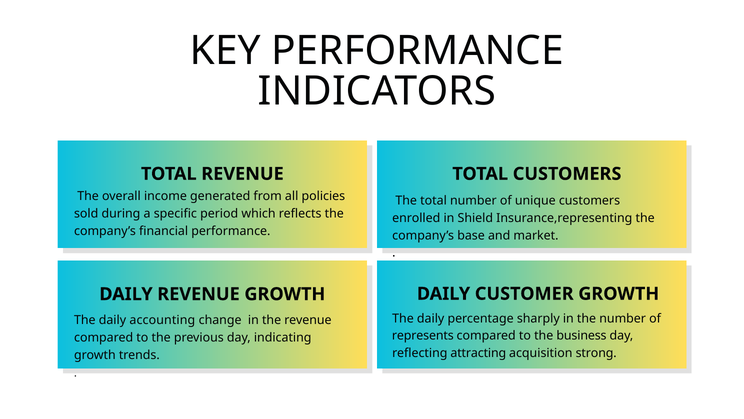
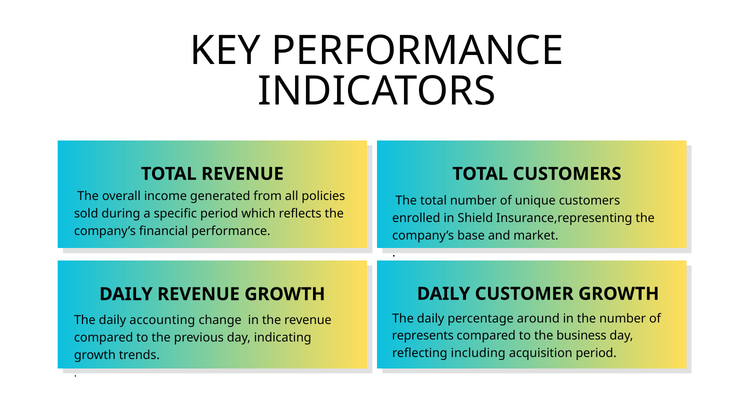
sharply: sharply -> around
attracting: attracting -> including
acquisition strong: strong -> period
